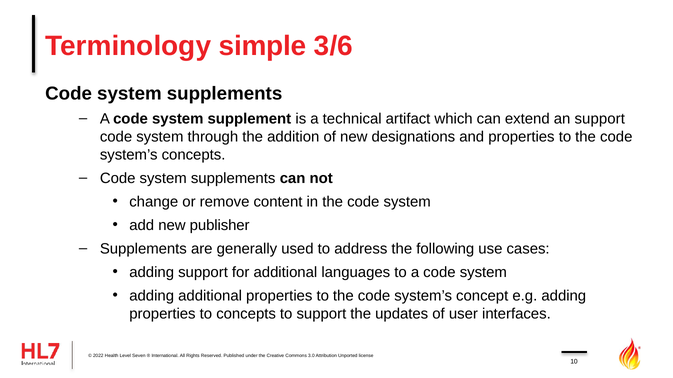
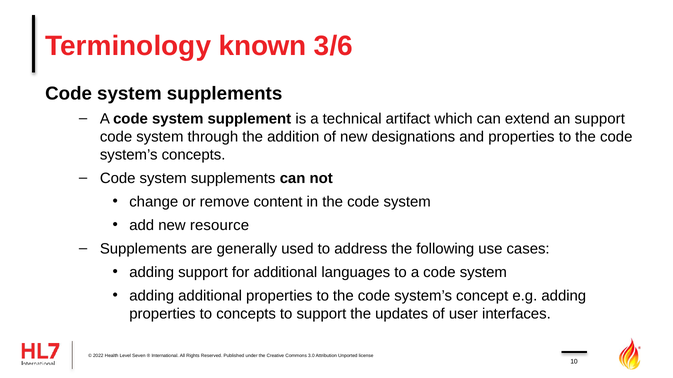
simple: simple -> known
publisher: publisher -> resource
